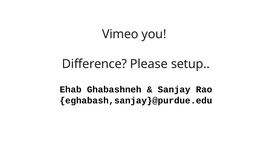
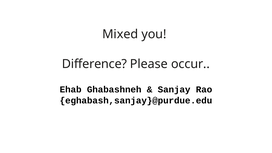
Vimeo: Vimeo -> Mixed
setup: setup -> occur
